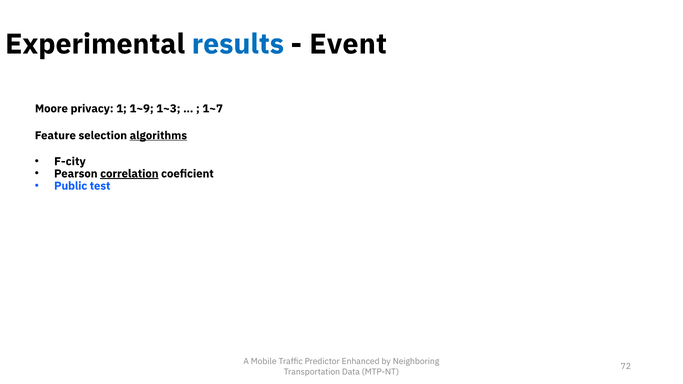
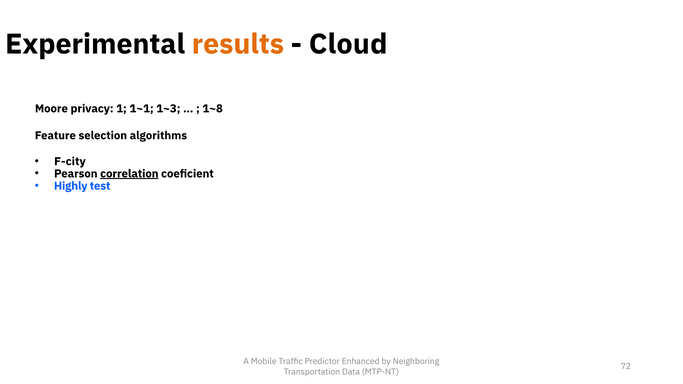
results colour: blue -> orange
Event: Event -> Cloud
1~9: 1~9 -> 1~1
1~7: 1~7 -> 1~8
algorithms underline: present -> none
Public: Public -> Highly
